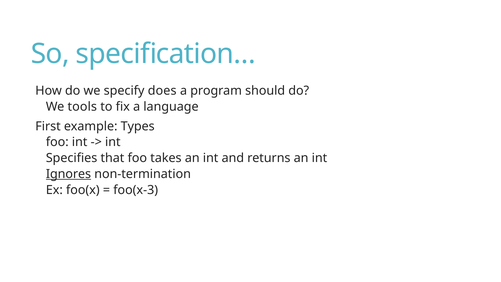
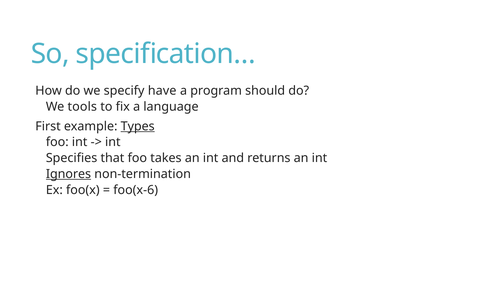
does: does -> have
Types underline: none -> present
foo(x-3: foo(x-3 -> foo(x-6
